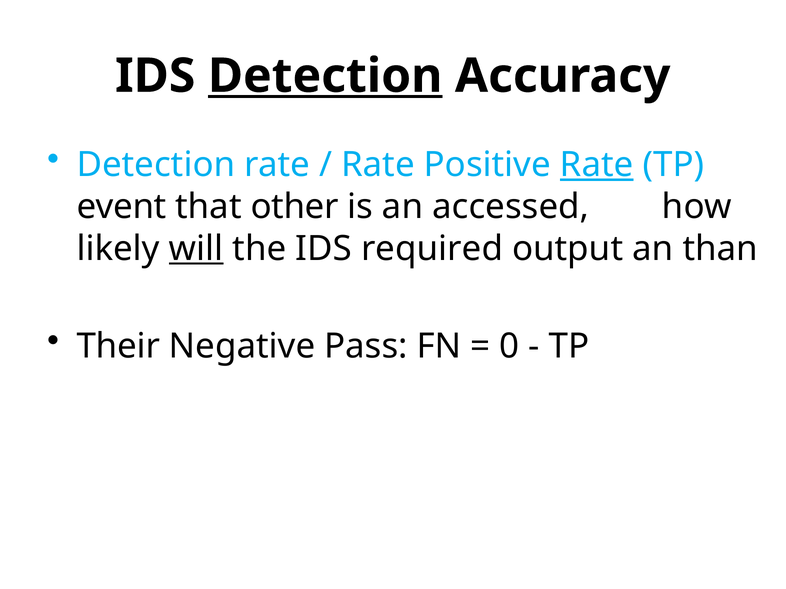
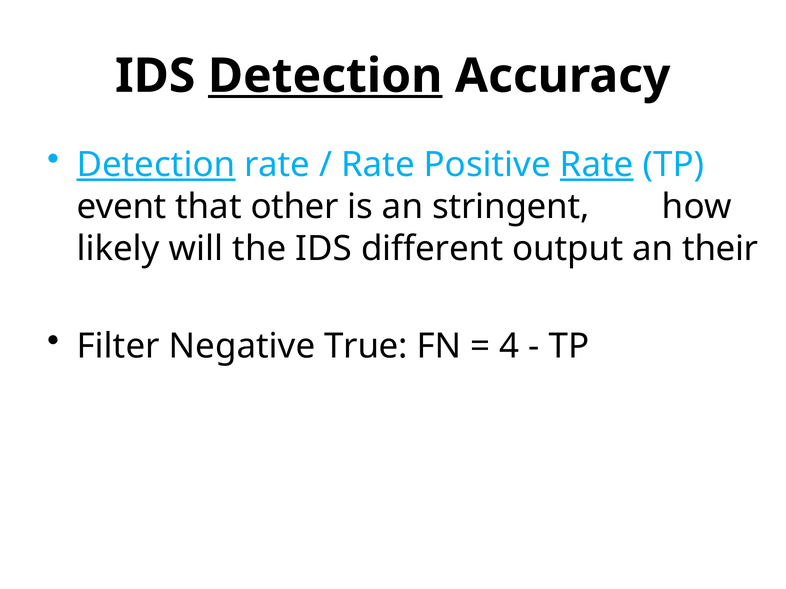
Detection at (156, 165) underline: none -> present
accessed: accessed -> stringent
will underline: present -> none
required: required -> different
than: than -> their
Their: Their -> Filter
Pass: Pass -> True
0: 0 -> 4
